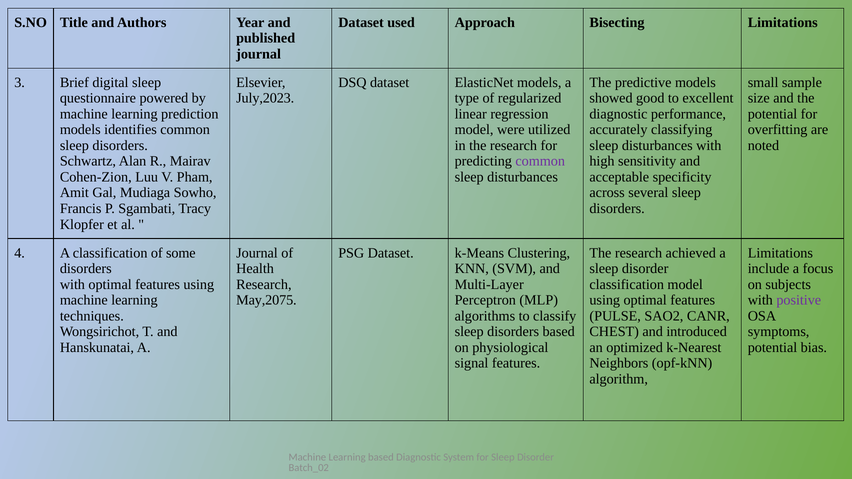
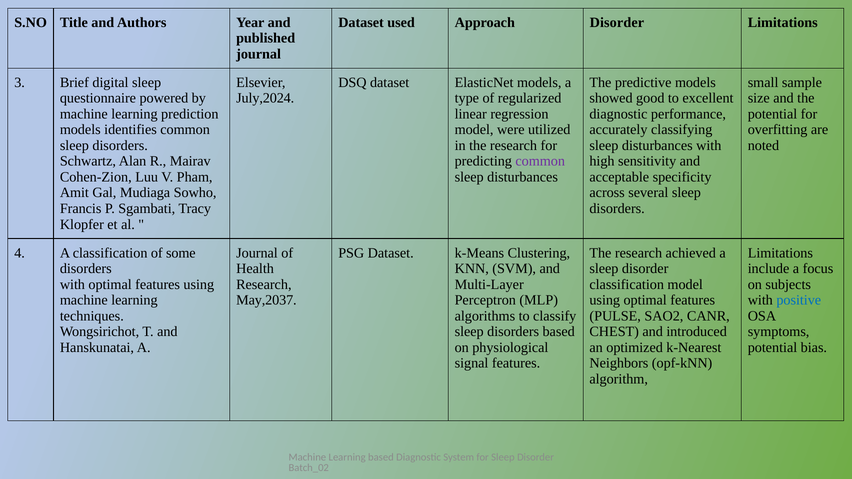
Approach Bisecting: Bisecting -> Disorder
July,2023: July,2023 -> July,2024
May,2075: May,2075 -> May,2037
positive colour: purple -> blue
